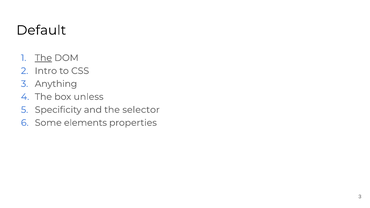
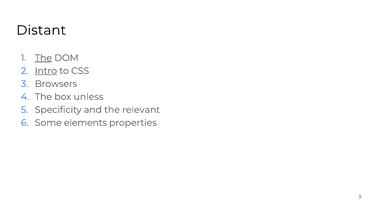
Default: Default -> Distant
Intro underline: none -> present
Anything: Anything -> Browsers
selector: selector -> relevant
